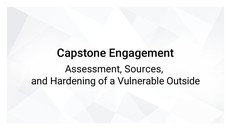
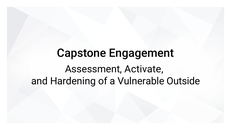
Sources: Sources -> Activate
